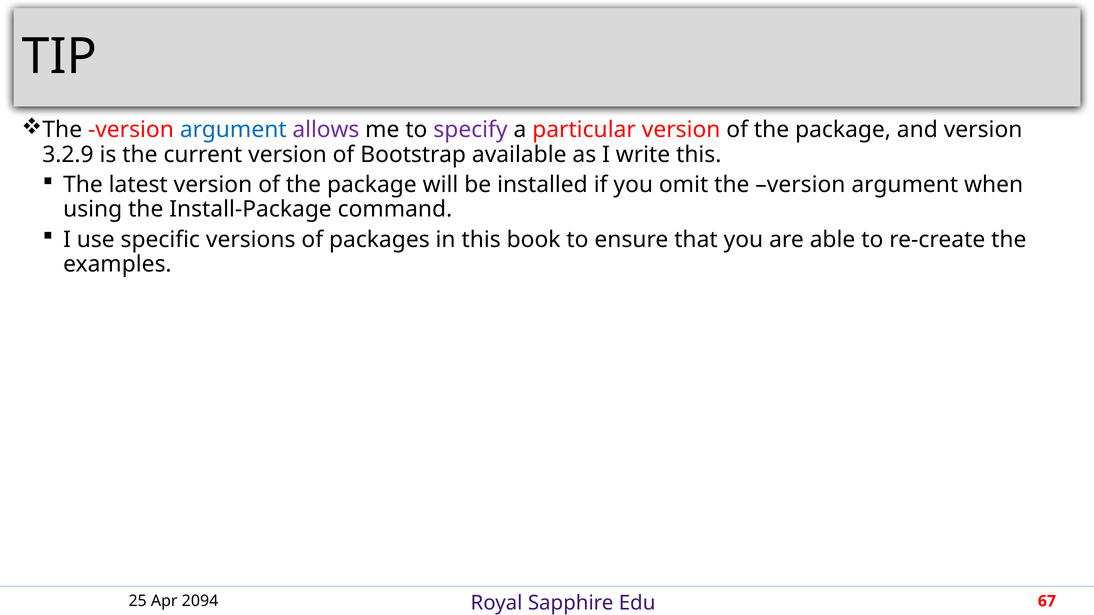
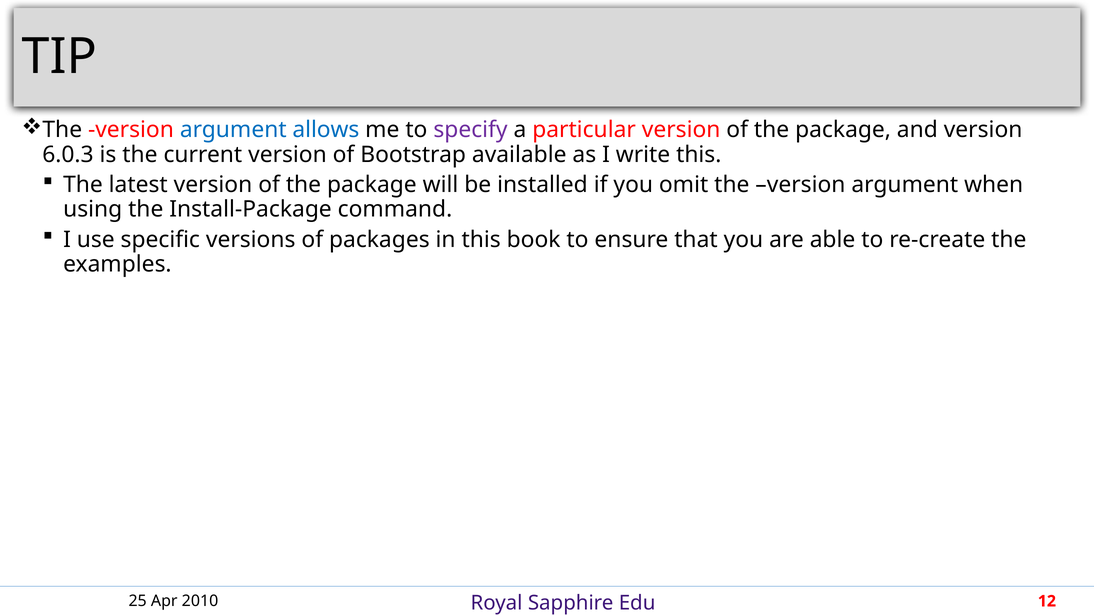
allows colour: purple -> blue
3.2.9: 3.2.9 -> 6.0.3
2094: 2094 -> 2010
67: 67 -> 12
